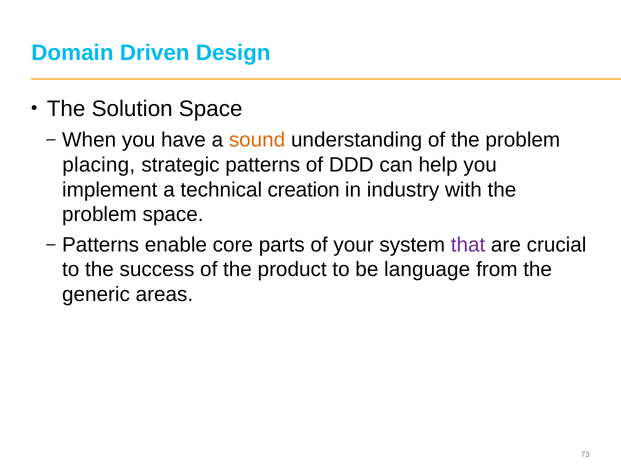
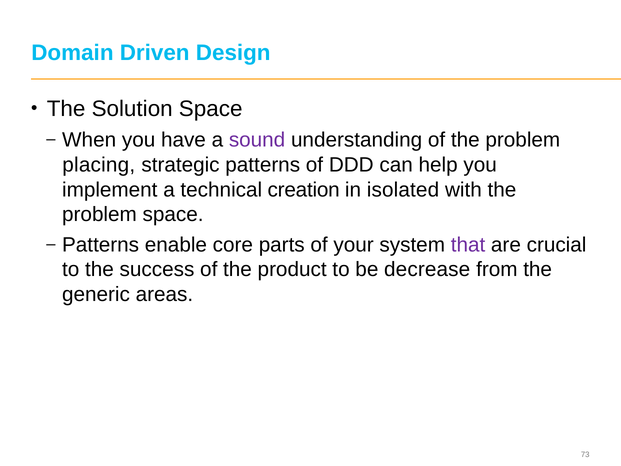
sound colour: orange -> purple
industry: industry -> isolated
language: language -> decrease
